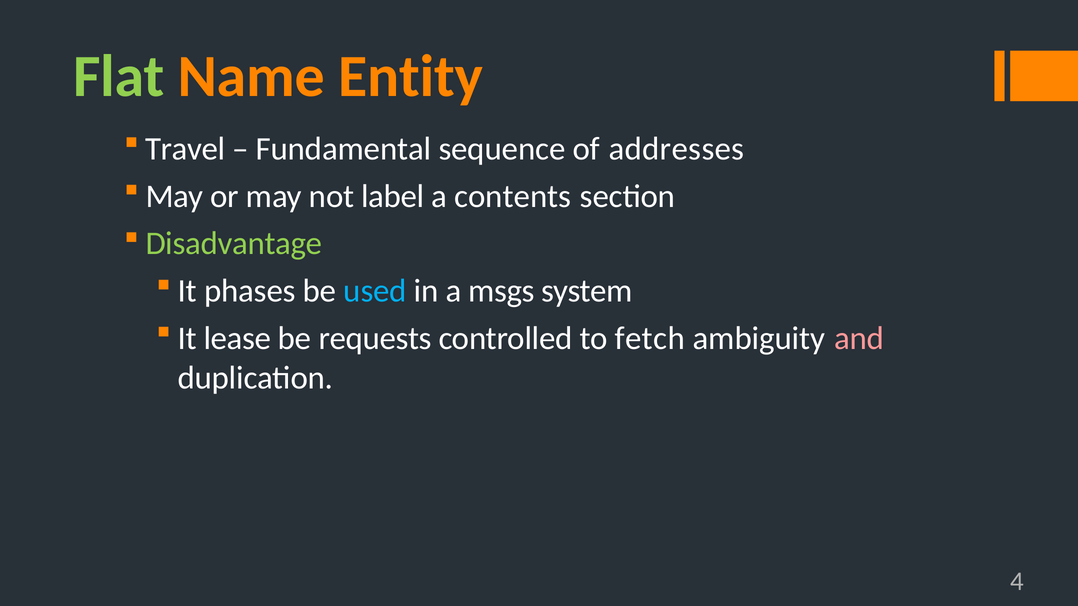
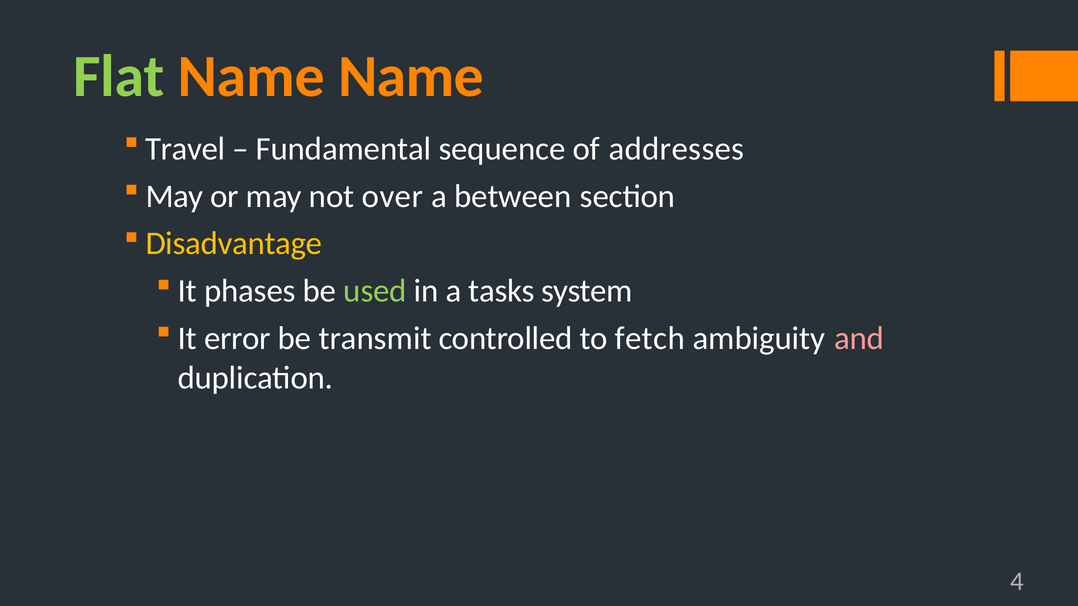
Name Entity: Entity -> Name
label: label -> over
contents: contents -> between
Disadvantage colour: light green -> yellow
used colour: light blue -> light green
msgs: msgs -> tasks
lease: lease -> error
requests: requests -> transmit
